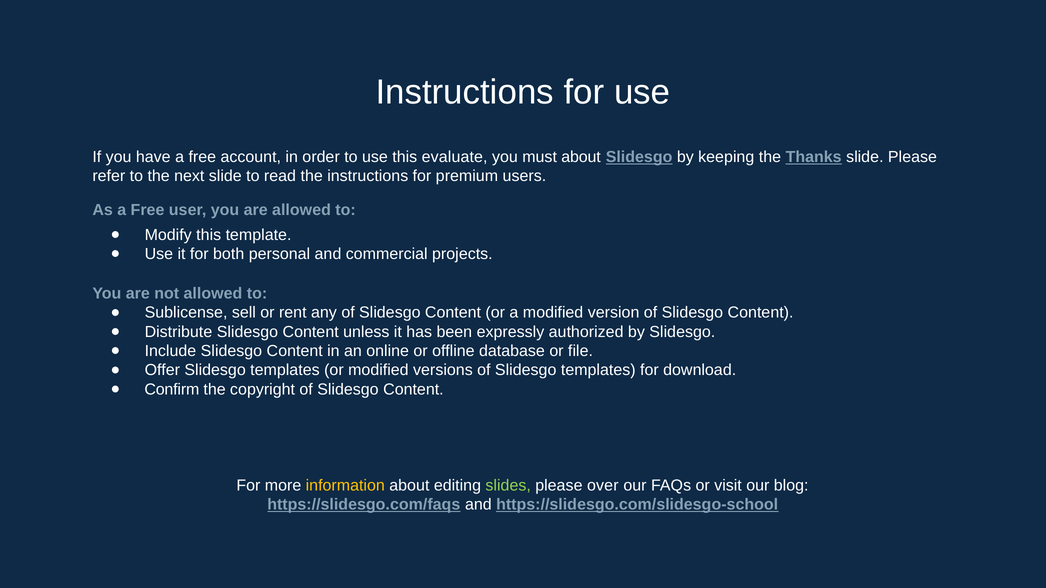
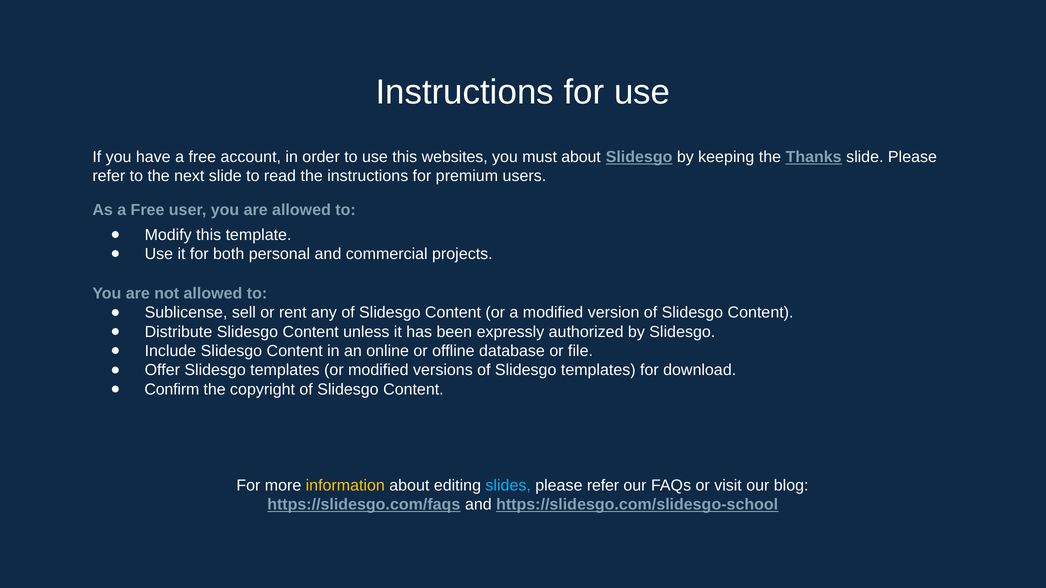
evaluate: evaluate -> websites
slides colour: light green -> light blue
over at (603, 486): over -> refer
